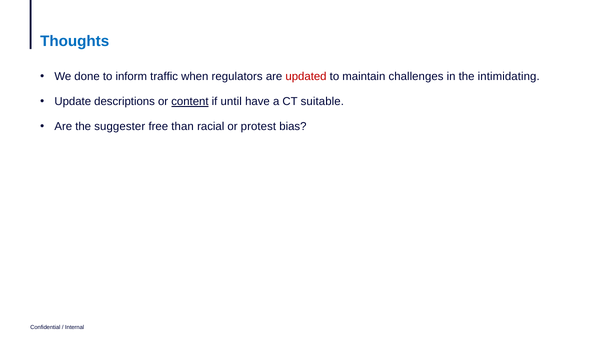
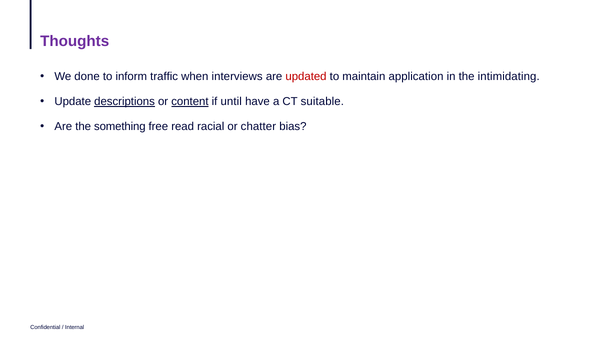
Thoughts colour: blue -> purple
regulators: regulators -> interviews
challenges: challenges -> application
descriptions underline: none -> present
suggester: suggester -> something
than: than -> read
protest: protest -> chatter
